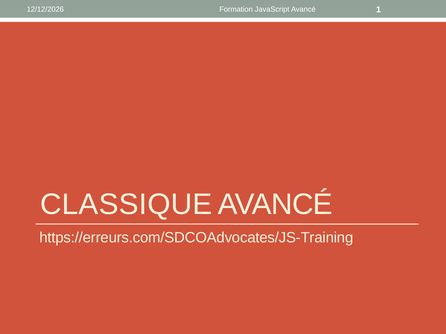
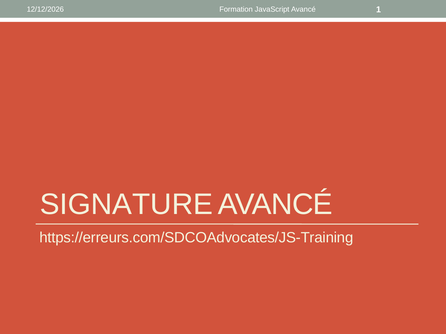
CLASSIQUE: CLASSIQUE -> SIGNATURE
